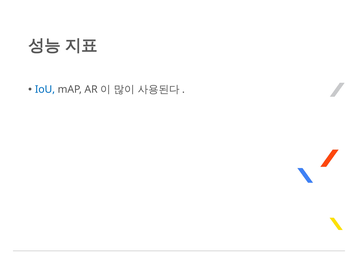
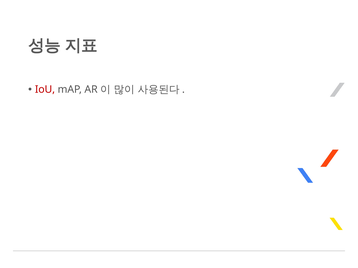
IoU colour: blue -> red
